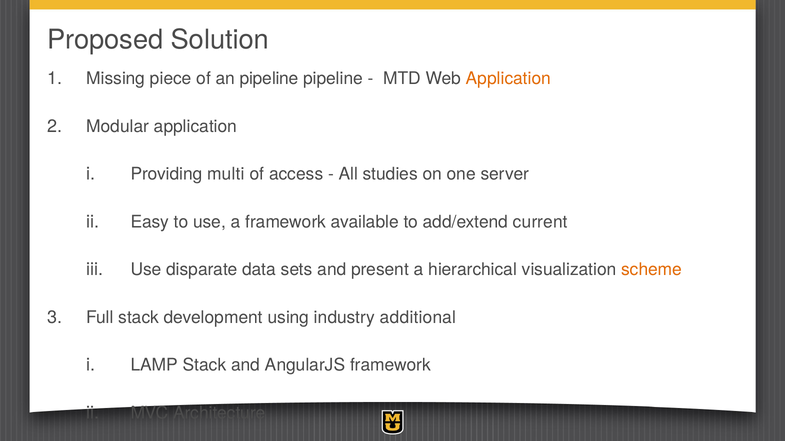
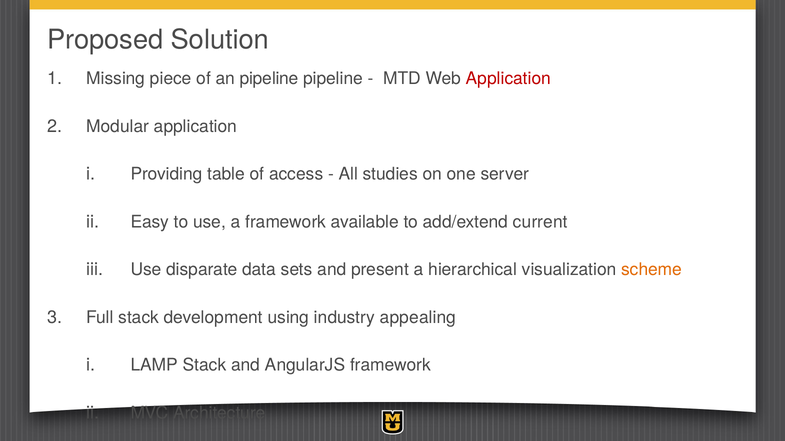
Application at (508, 79) colour: orange -> red
multi: multi -> table
additional: additional -> appealing
